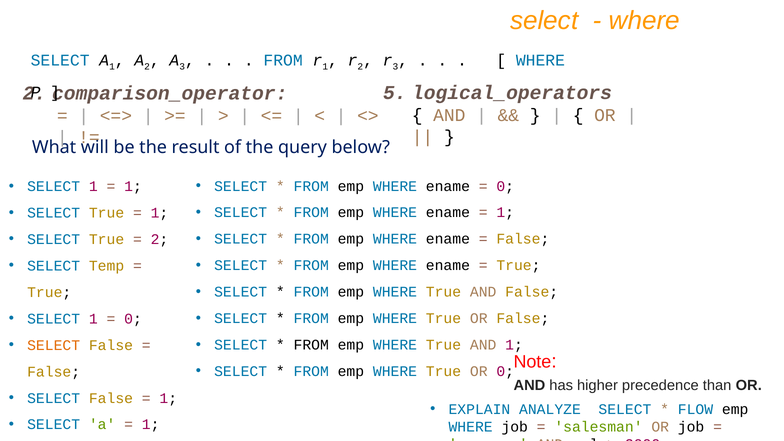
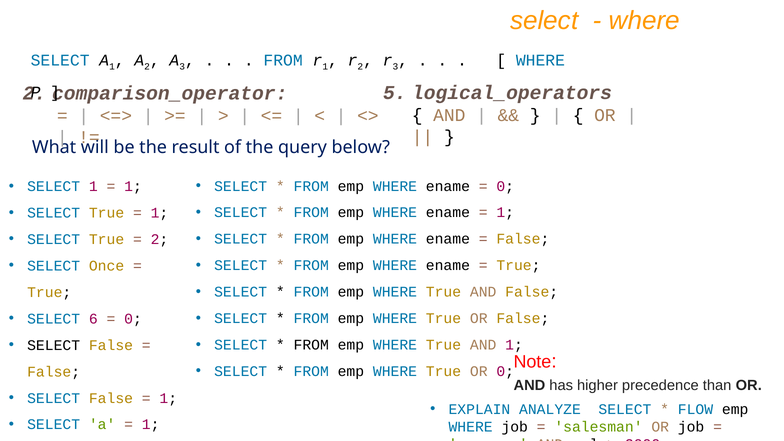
Temp: Temp -> Once
1 at (93, 319): 1 -> 6
SELECT at (54, 345) colour: orange -> black
